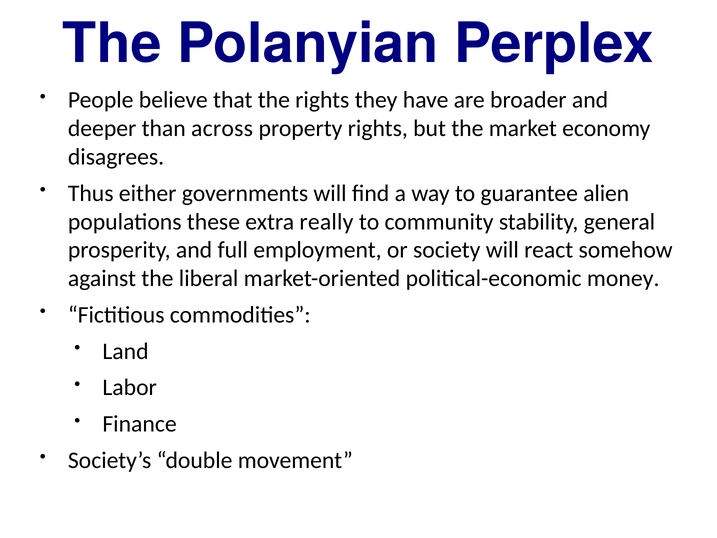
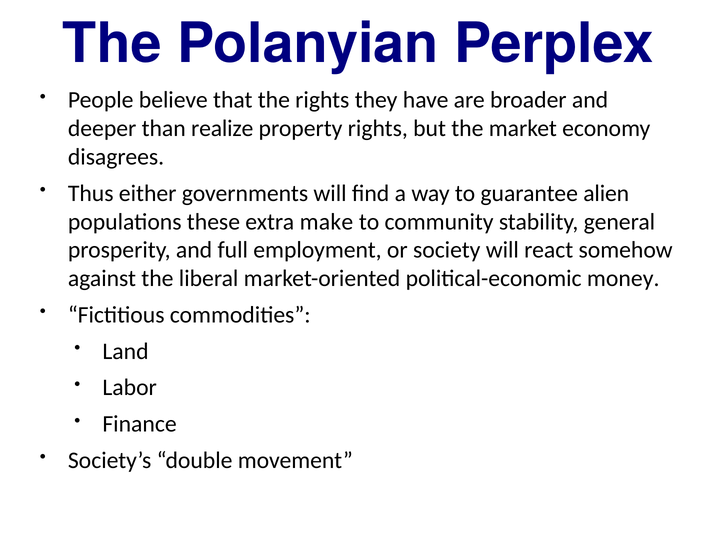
across: across -> realize
really: really -> make
